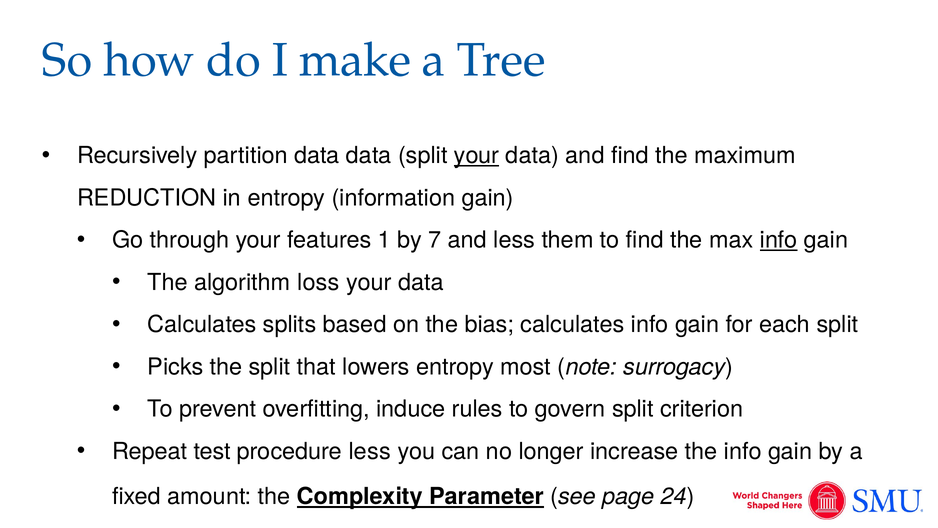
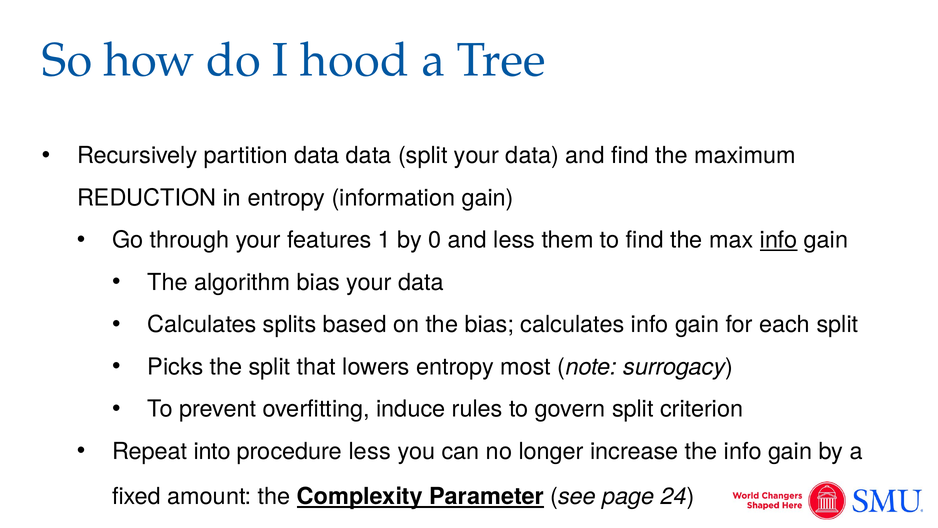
make: make -> hood
your at (477, 156) underline: present -> none
7: 7 -> 0
algorithm loss: loss -> bias
test: test -> into
